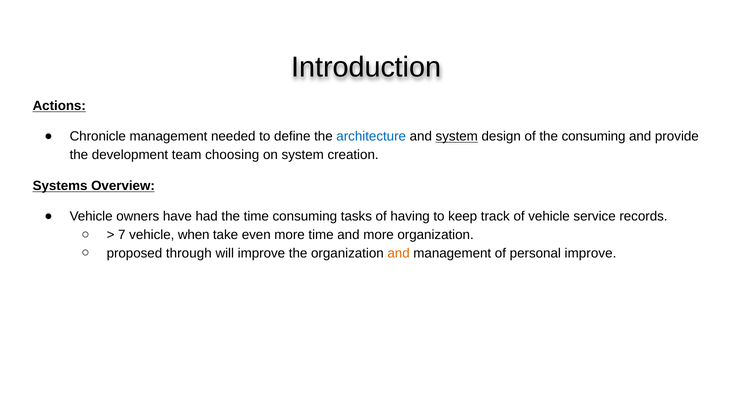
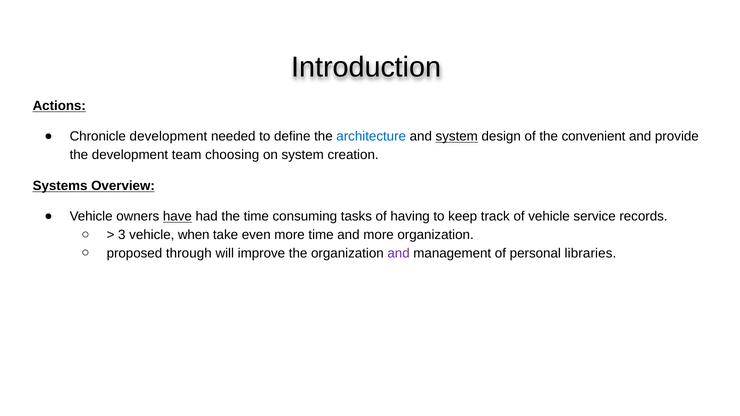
Chronicle management: management -> development
the consuming: consuming -> convenient
have underline: none -> present
7: 7 -> 3
and at (399, 253) colour: orange -> purple
personal improve: improve -> libraries
